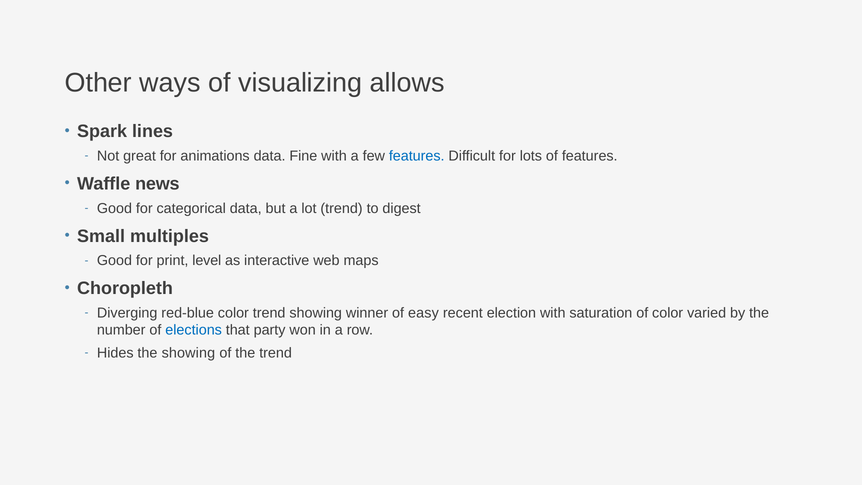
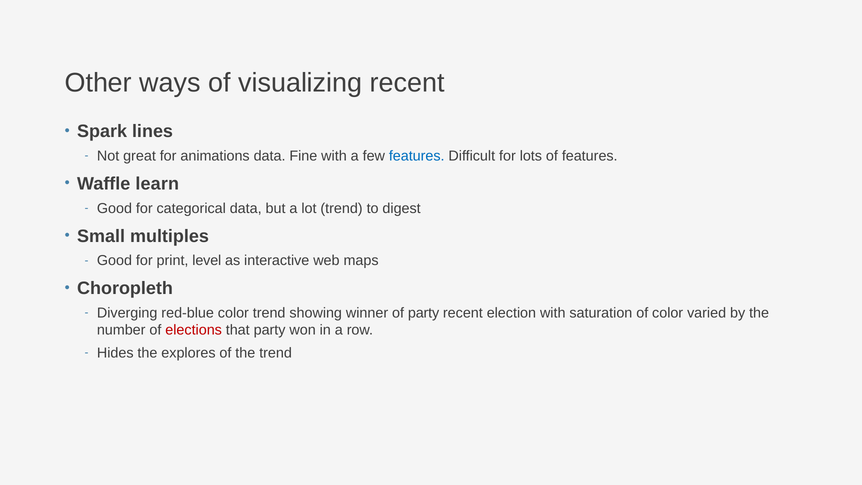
visualizing allows: allows -> recent
news: news -> learn
of easy: easy -> party
elections colour: blue -> red
the showing: showing -> explores
